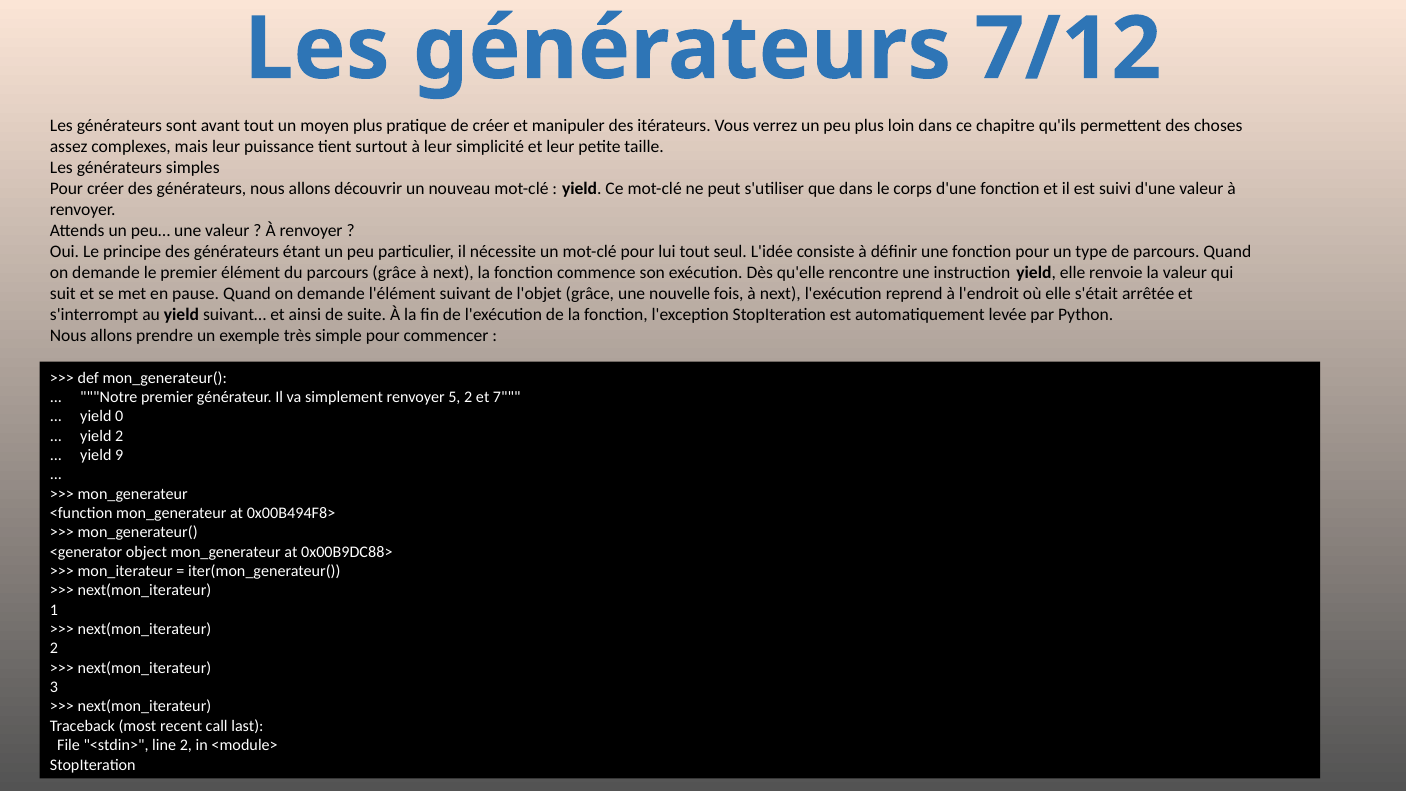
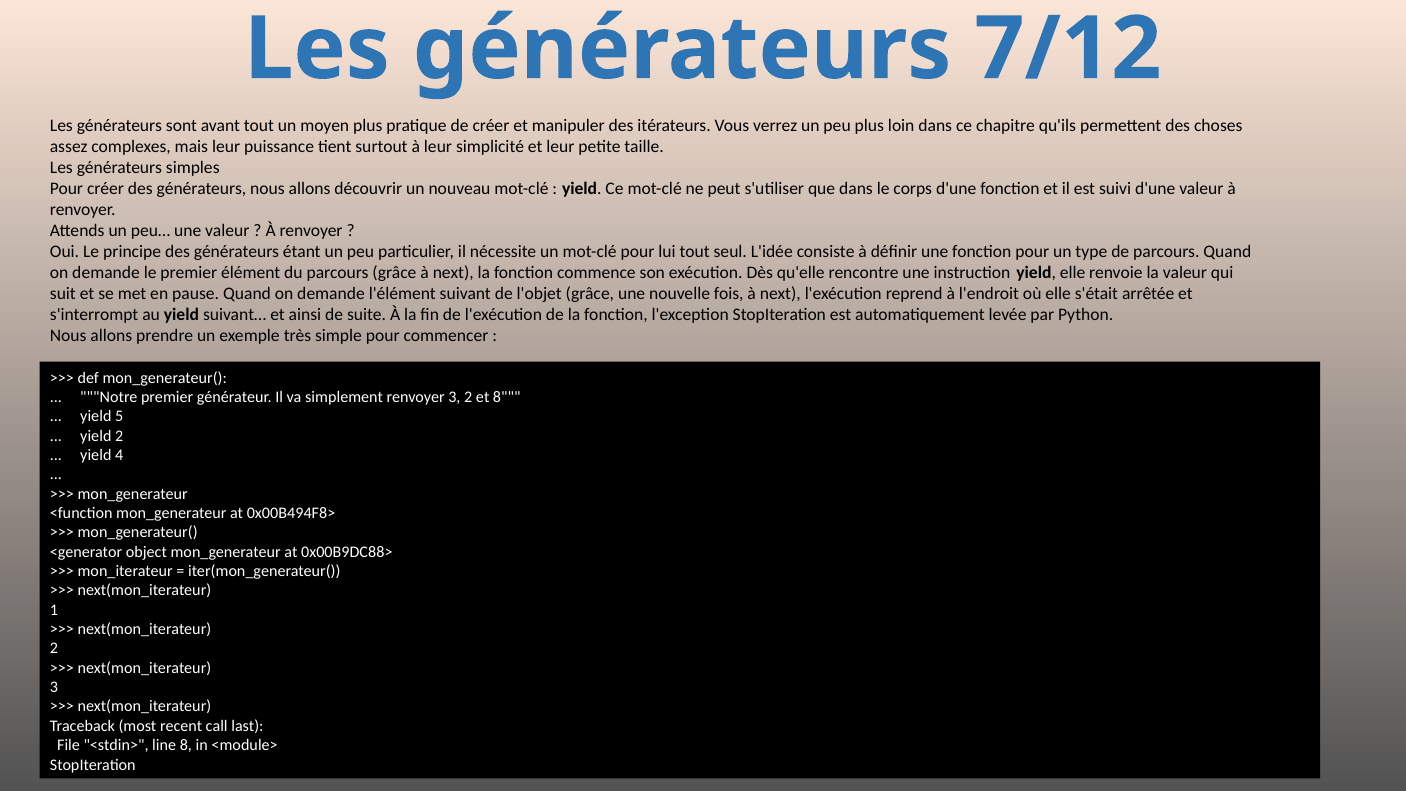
renvoyer 5: 5 -> 3
et 7: 7 -> 8
0: 0 -> 5
9: 9 -> 4
line 2: 2 -> 8
